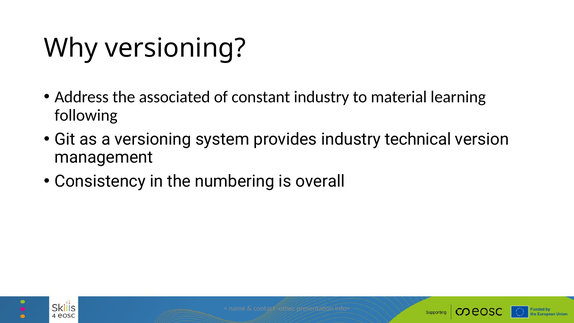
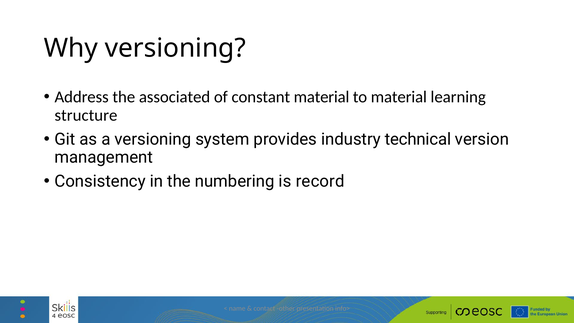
constant industry: industry -> material
following: following -> structure
overall: overall -> record
